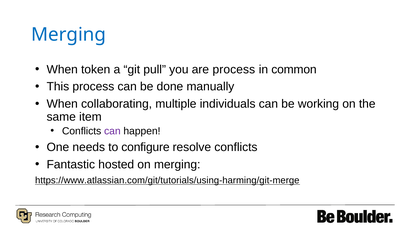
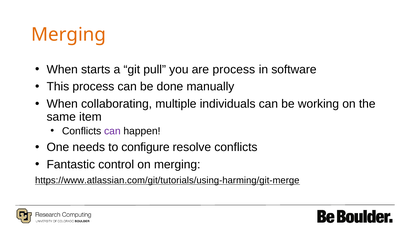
Merging at (69, 34) colour: blue -> orange
token: token -> starts
common: common -> software
hosted: hosted -> control
